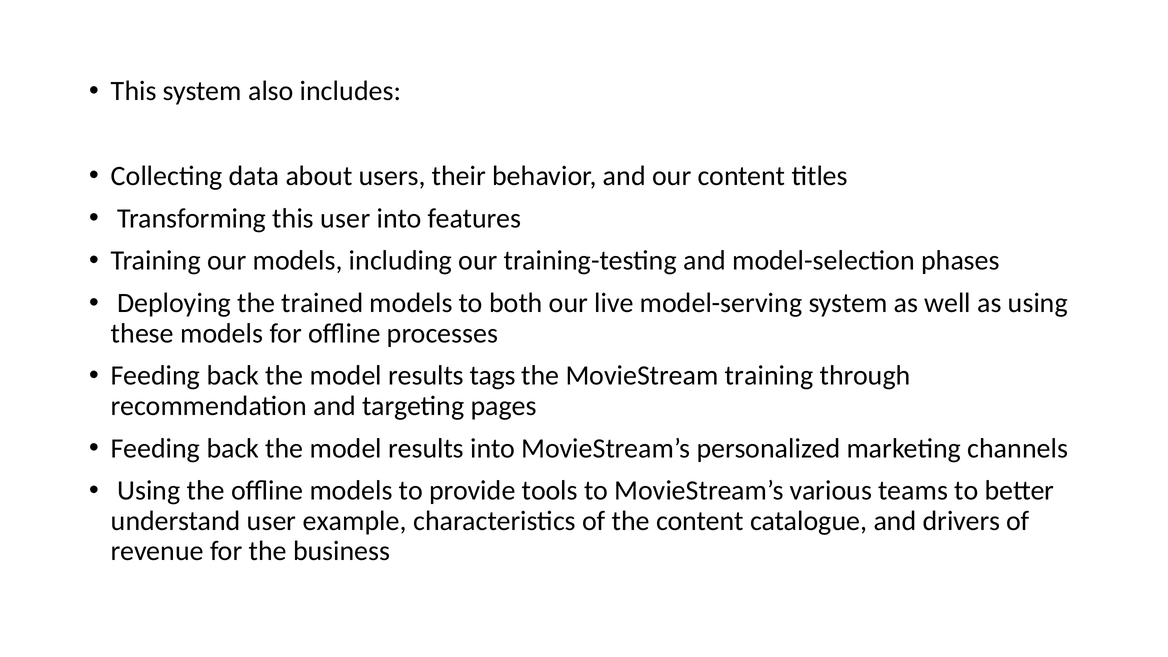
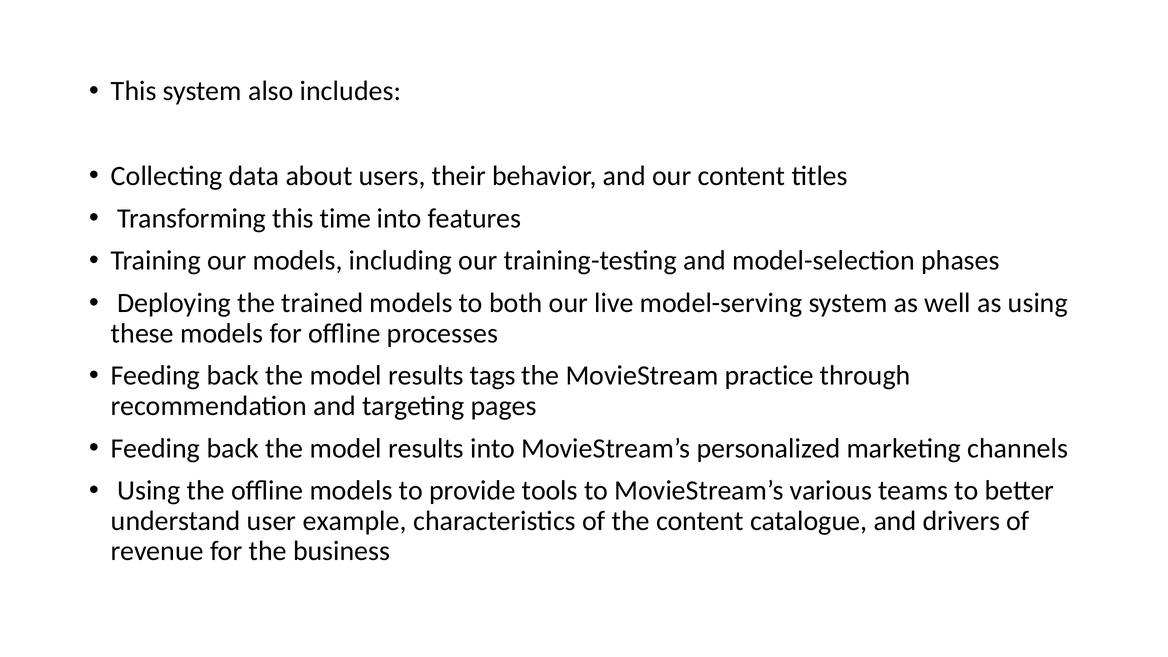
this user: user -> time
MovieStream training: training -> practice
